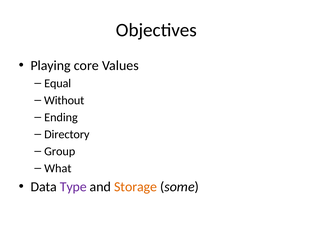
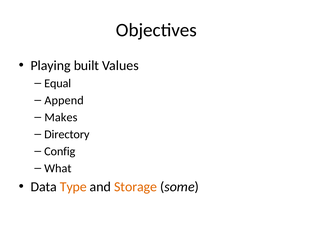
core: core -> built
Without: Without -> Append
Ending: Ending -> Makes
Group: Group -> Config
Type colour: purple -> orange
